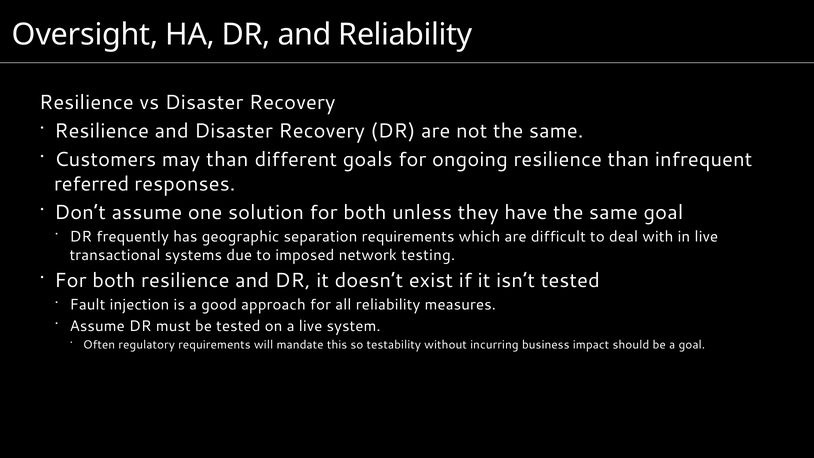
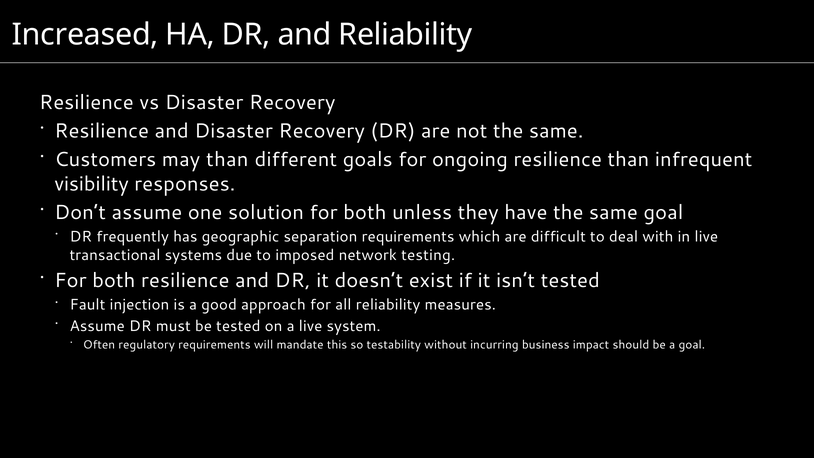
Oversight: Oversight -> Increased
referred: referred -> visibility
